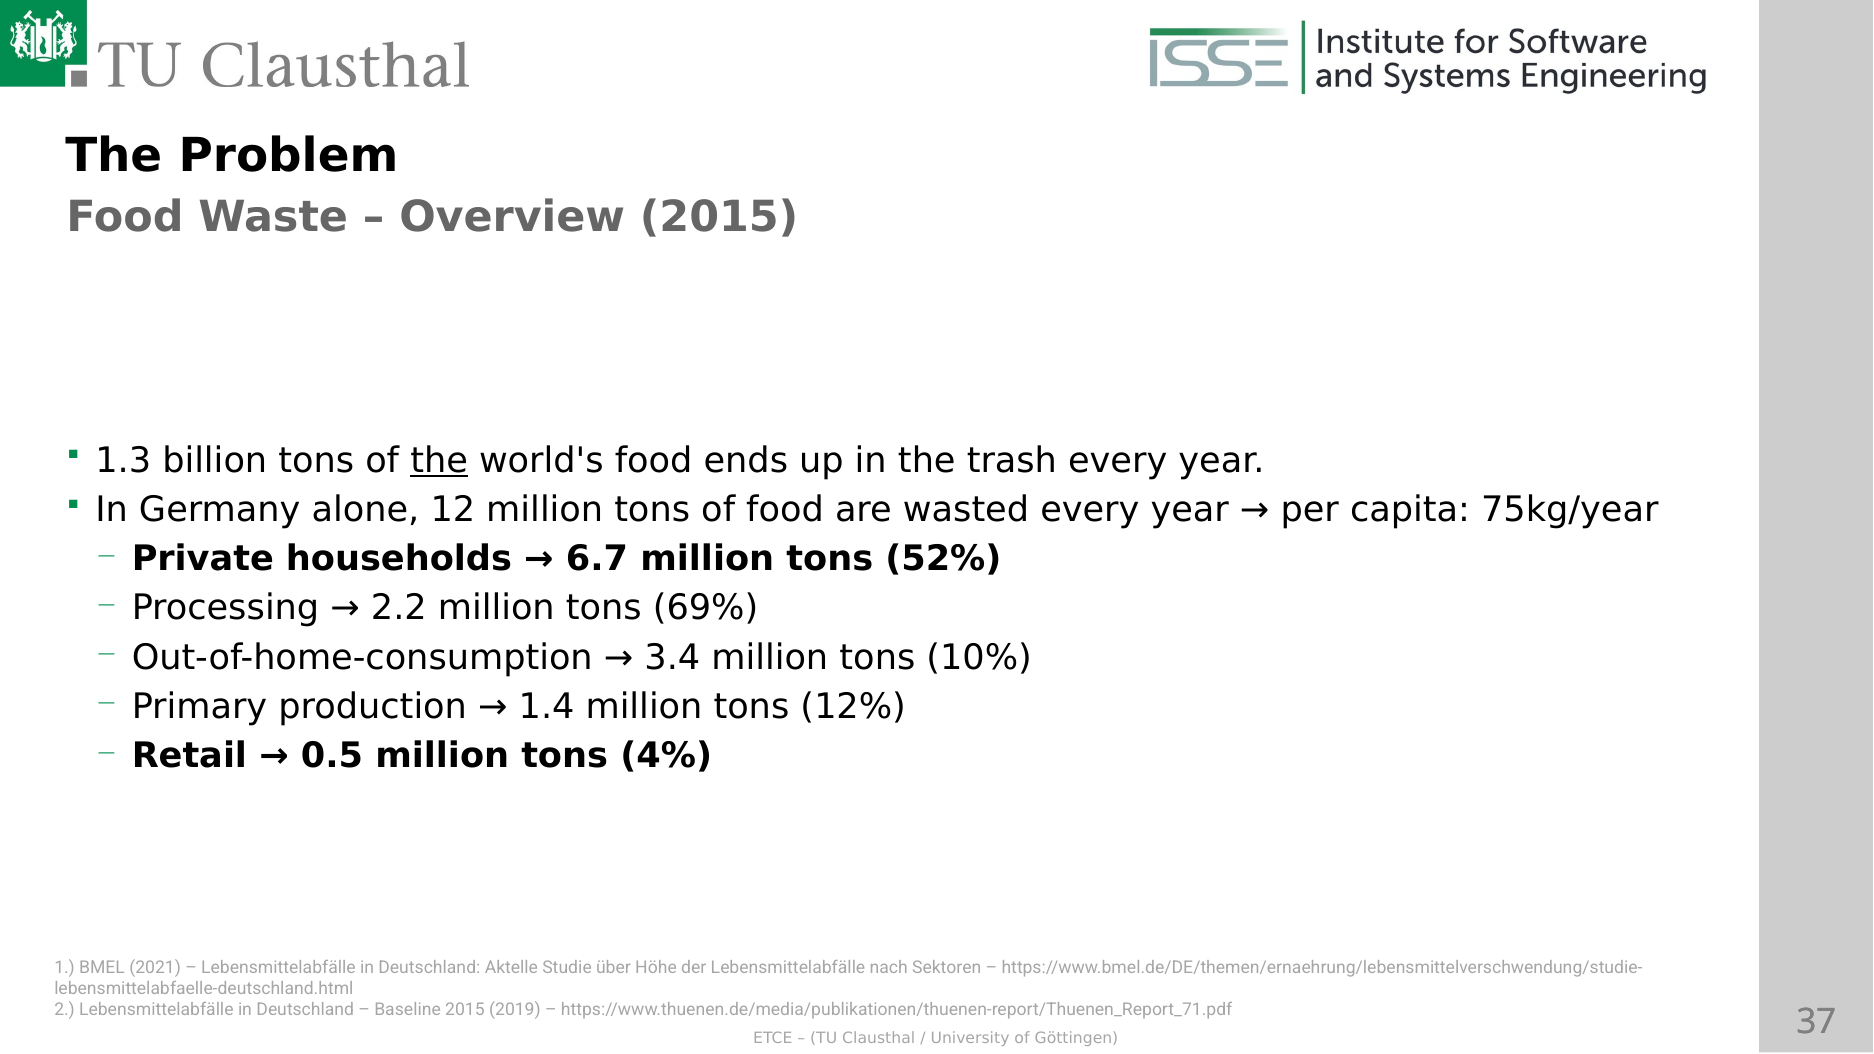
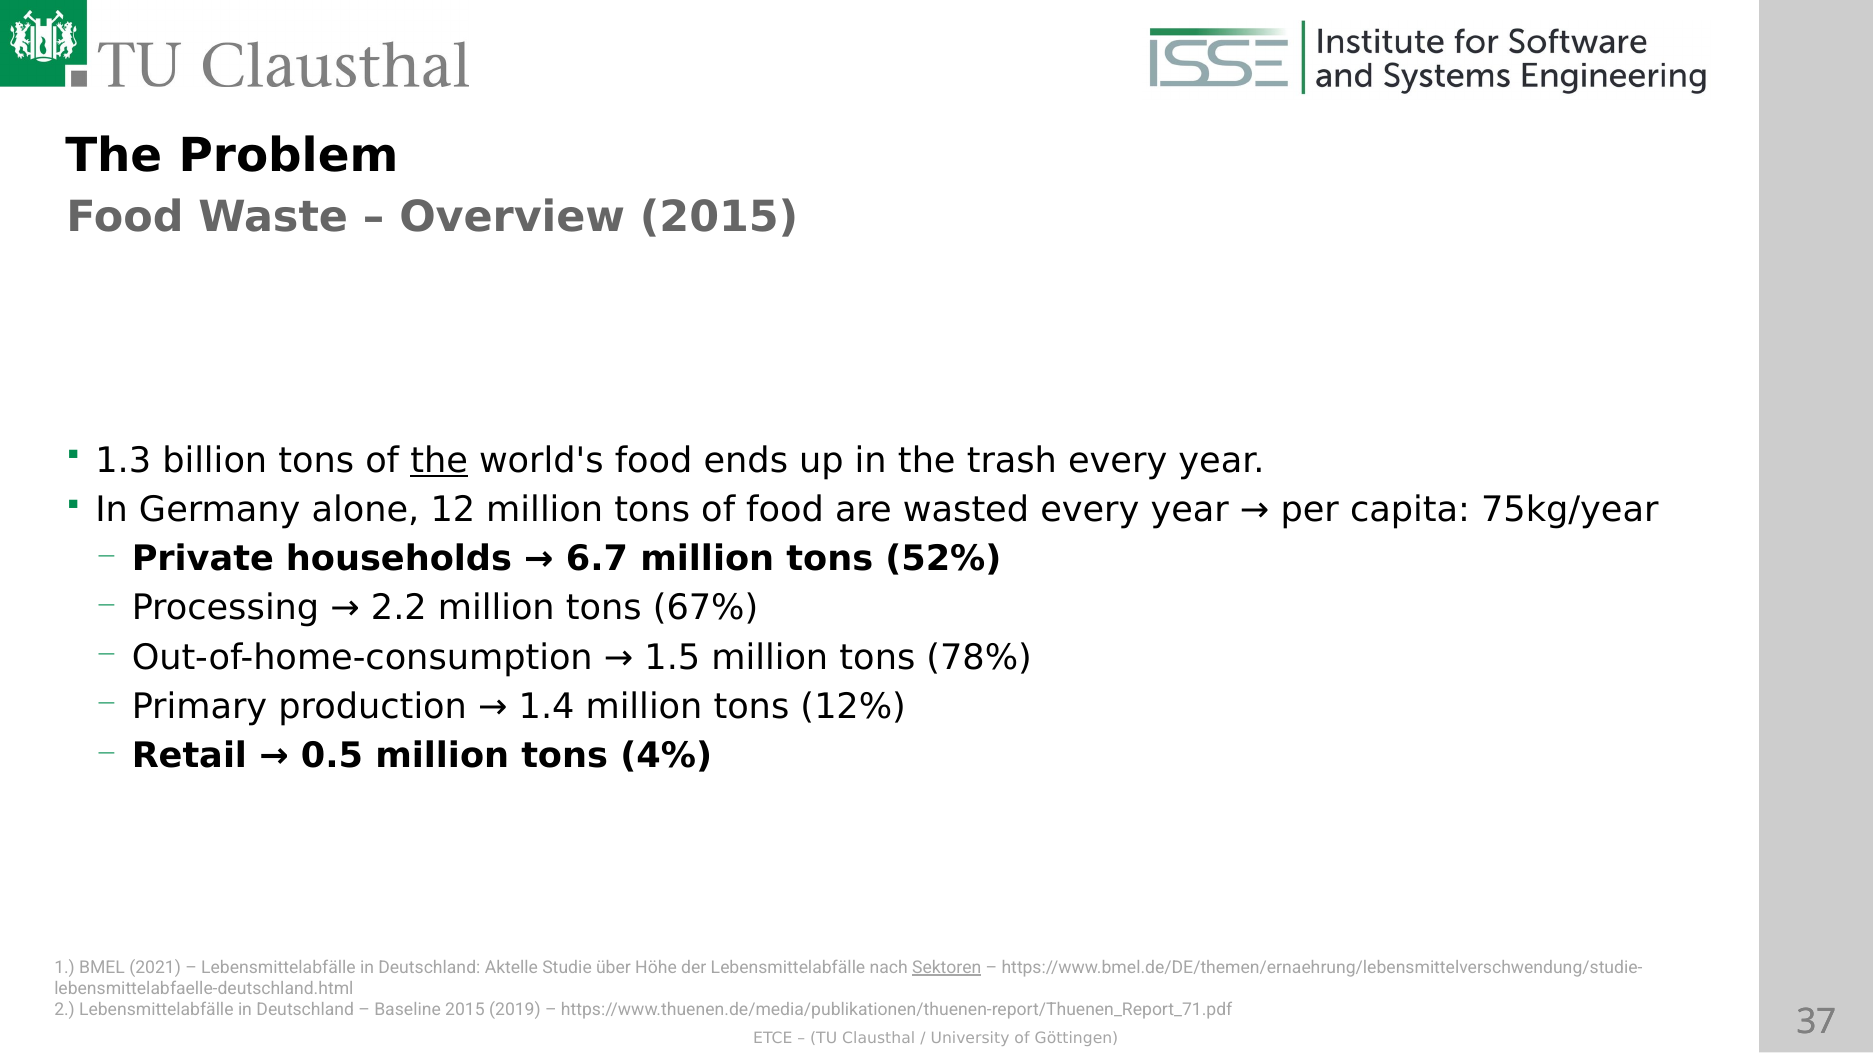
69%: 69% -> 67%
3.4: 3.4 -> 1.5
10%: 10% -> 78%
Sektoren underline: none -> present
